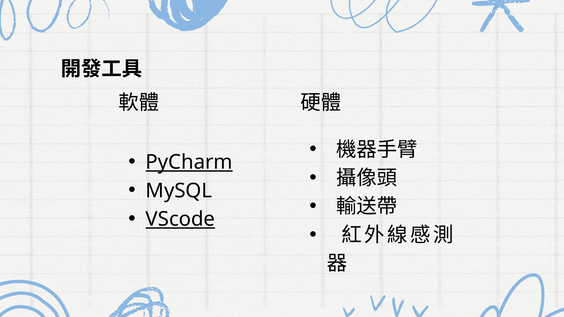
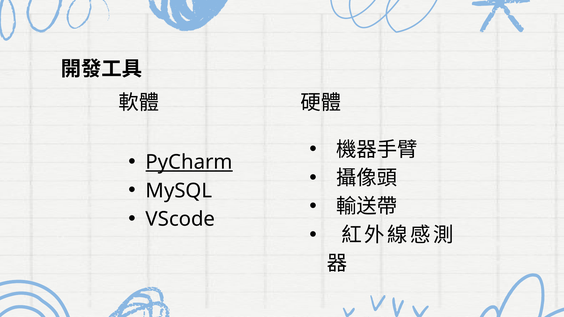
VScode underline: present -> none
